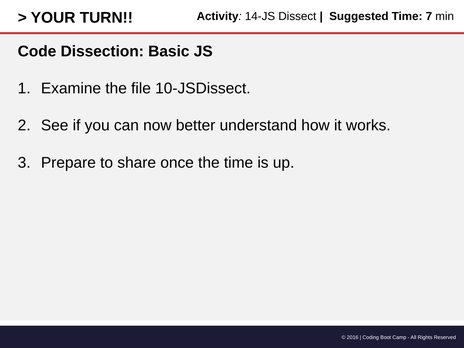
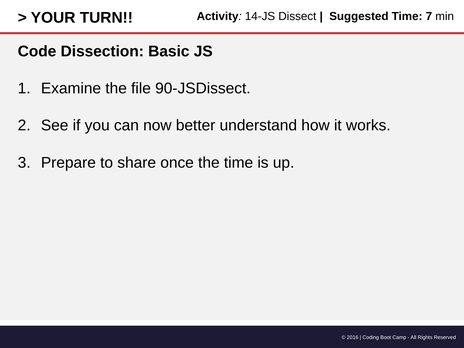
10-JSDissect: 10-JSDissect -> 90-JSDissect
